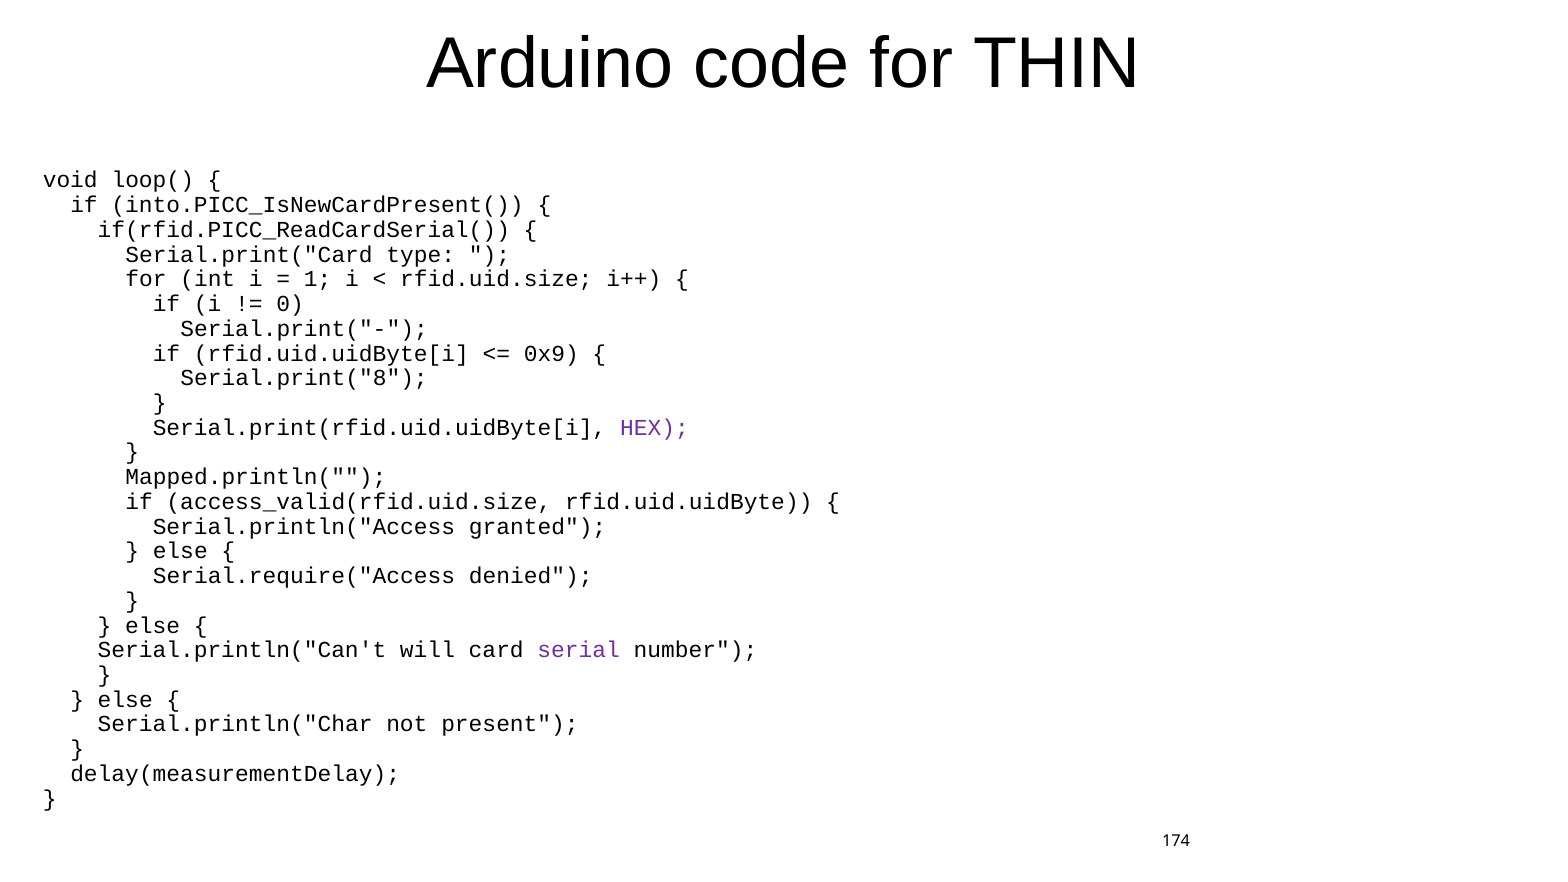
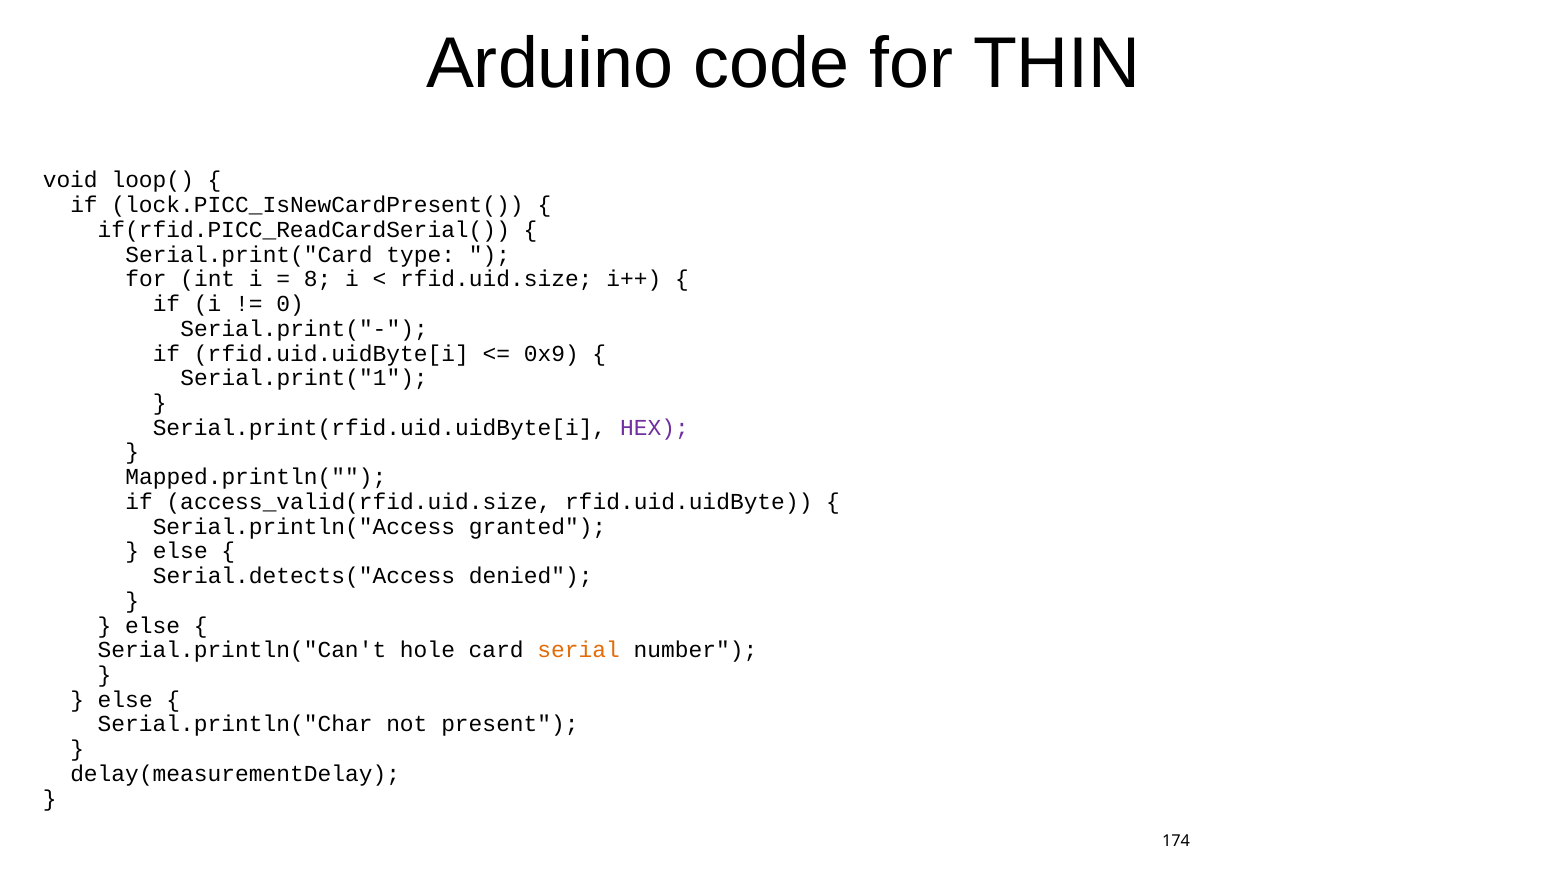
into.PICC_IsNewCardPresent(: into.PICC_IsNewCardPresent( -> lock.PICC_IsNewCardPresent(
1: 1 -> 8
Serial.print("8: Serial.print("8 -> Serial.print("1
Serial.require("Access: Serial.require("Access -> Serial.detects("Access
will: will -> hole
serial colour: purple -> orange
